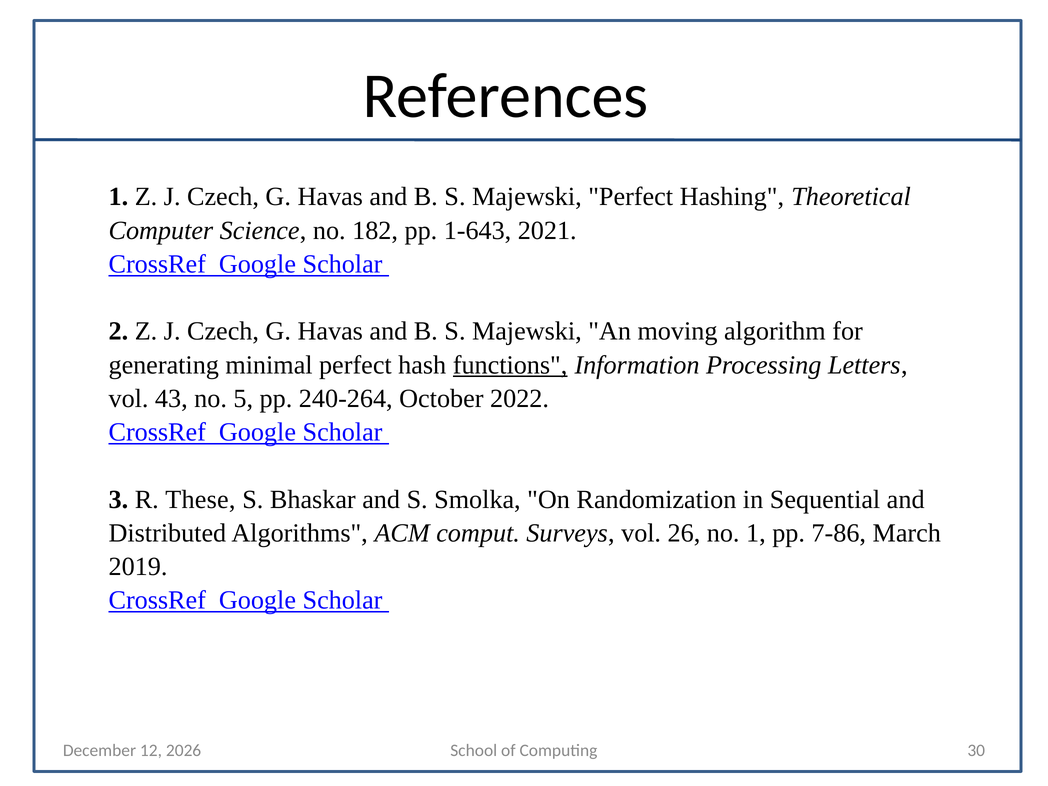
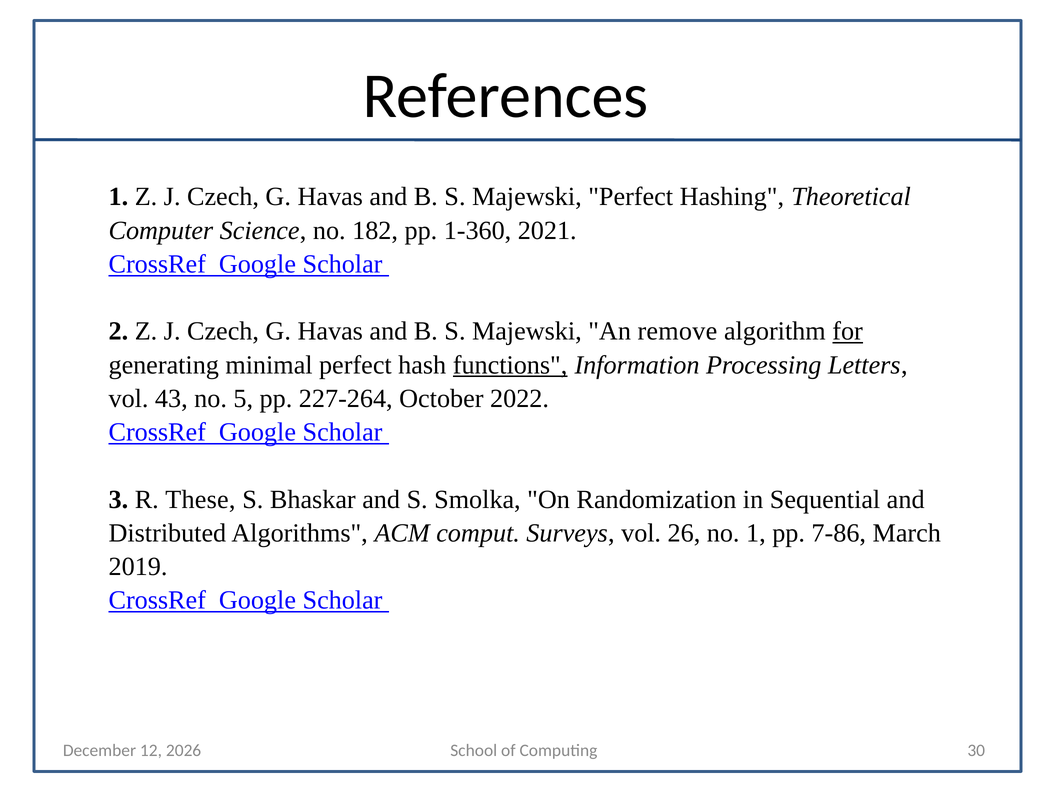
1-643: 1-643 -> 1-360
moving: moving -> remove
for underline: none -> present
240-264: 240-264 -> 227-264
